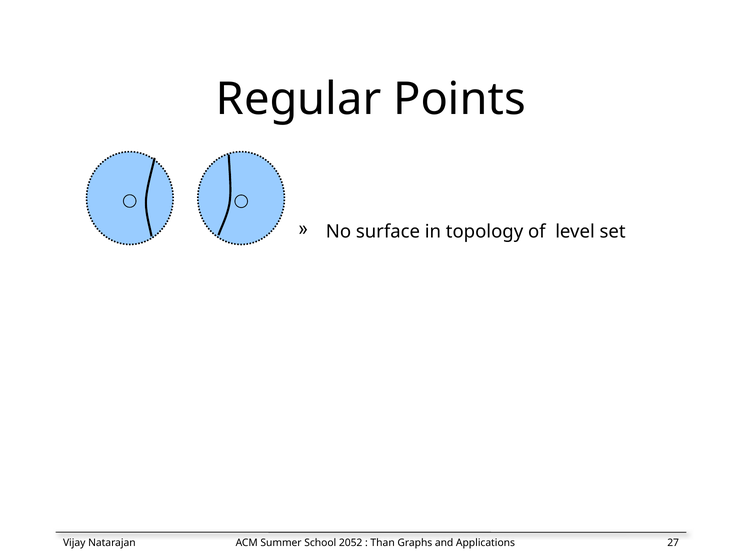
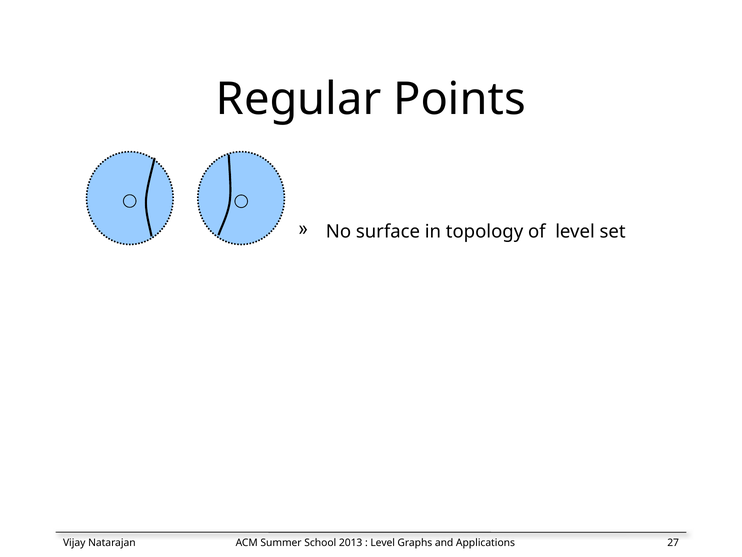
2052: 2052 -> 2013
Than at (383, 542): Than -> Level
